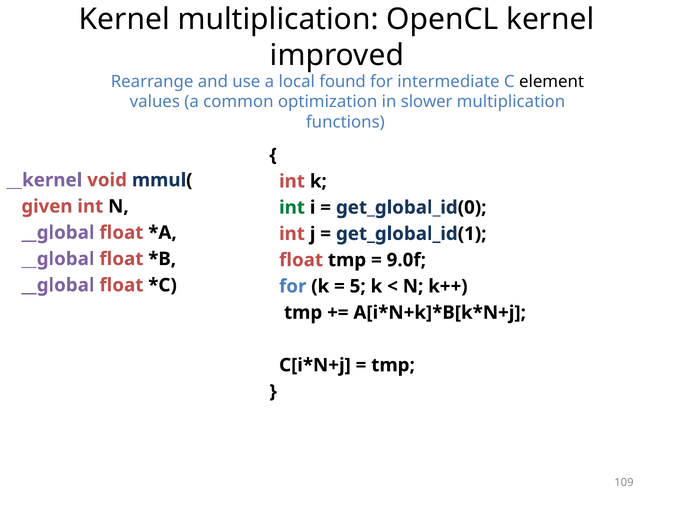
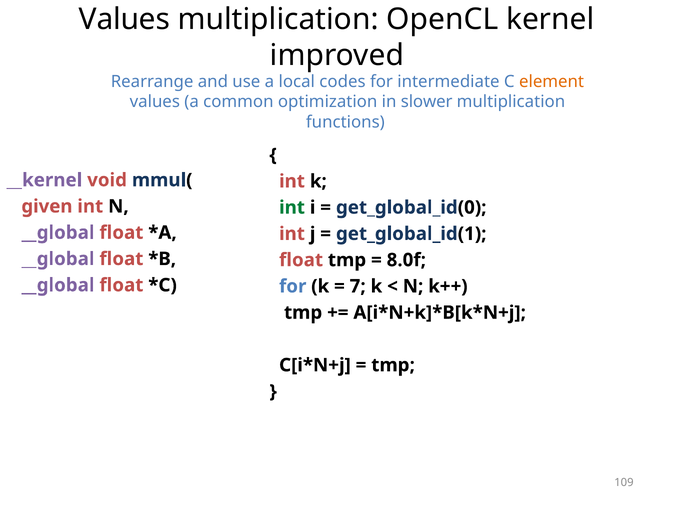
Kernel at (124, 20): Kernel -> Values
found: found -> codes
element colour: black -> orange
9.0f: 9.0f -> 8.0f
5: 5 -> 7
